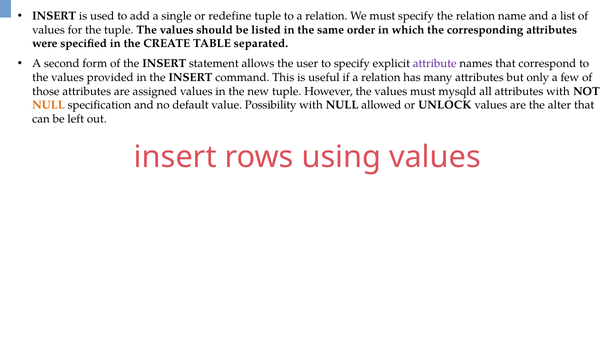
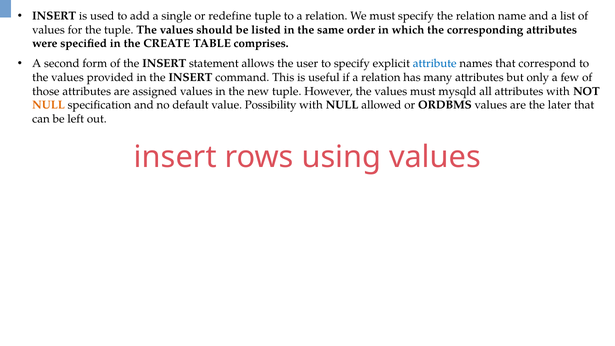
separated: separated -> comprises
attribute colour: purple -> blue
UNLOCK: UNLOCK -> ORDBMS
alter: alter -> later
